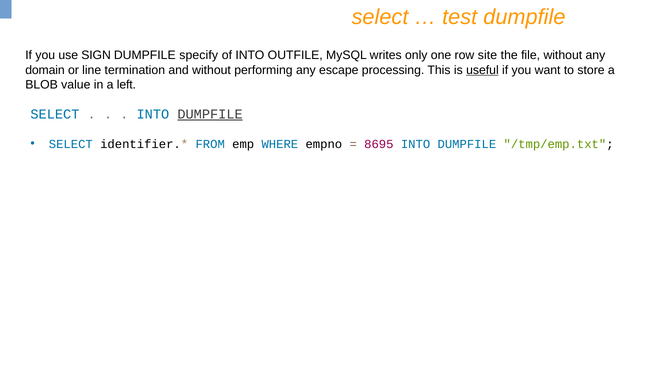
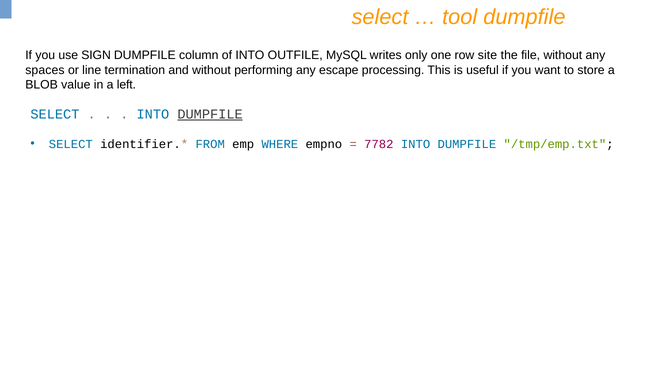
test: test -> tool
specify: specify -> column
domain: domain -> spaces
useful underline: present -> none
8695: 8695 -> 7782
